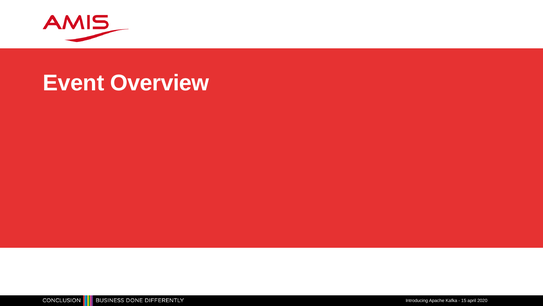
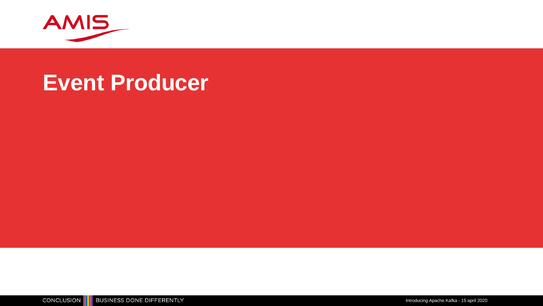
Overview: Overview -> Producer
